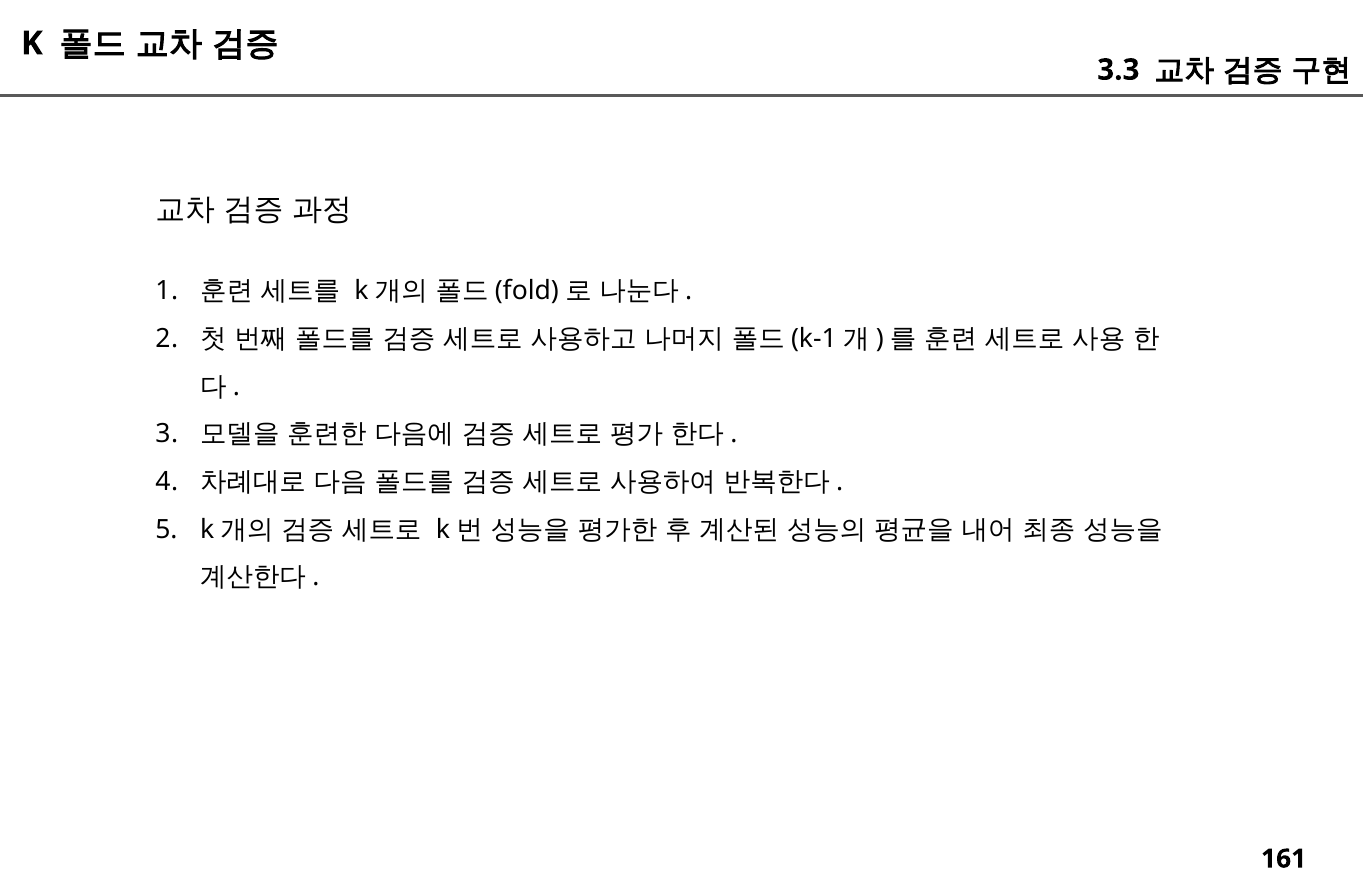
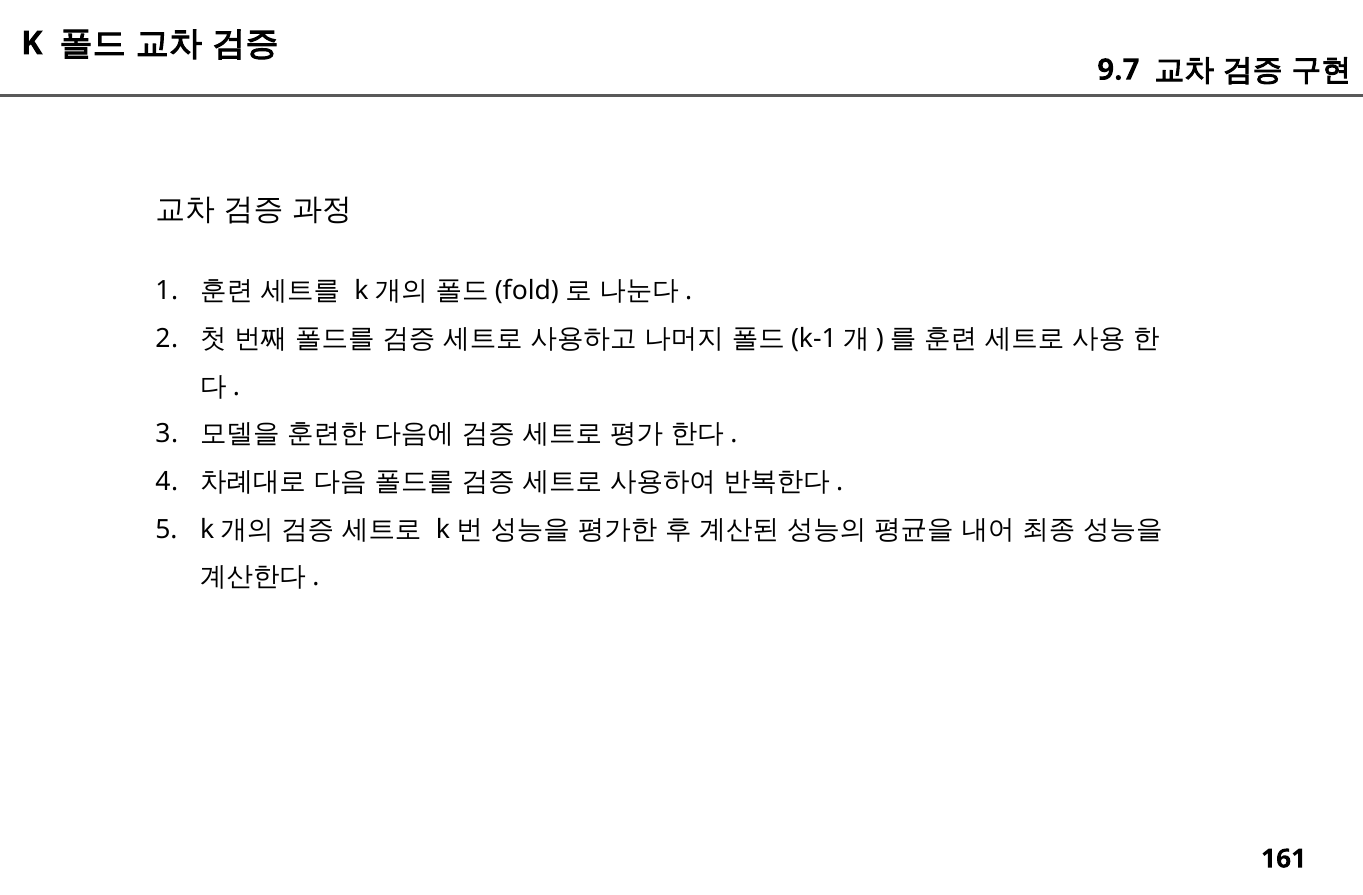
3.3: 3.3 -> 9.7
